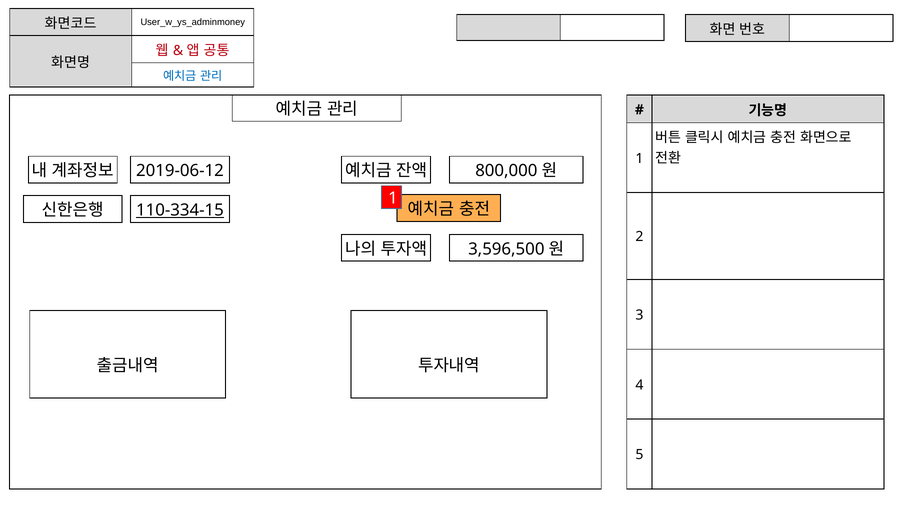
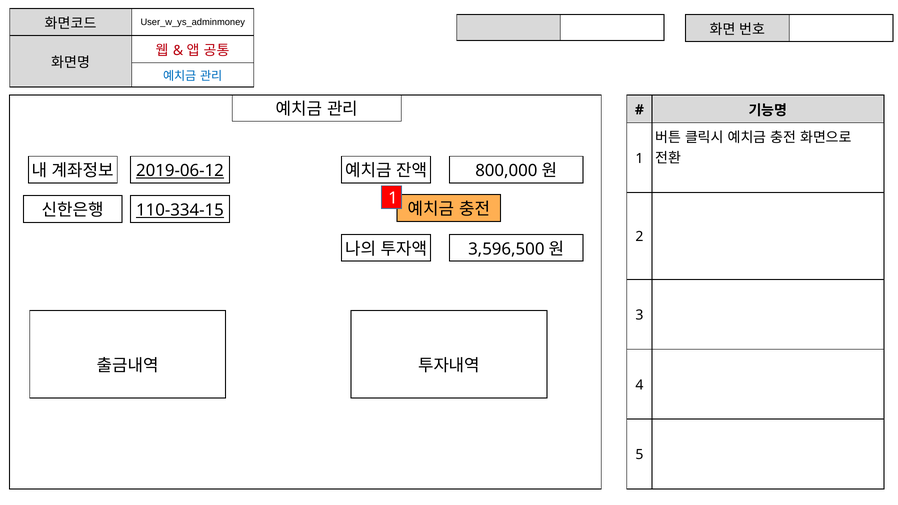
2019-06-12 underline: none -> present
